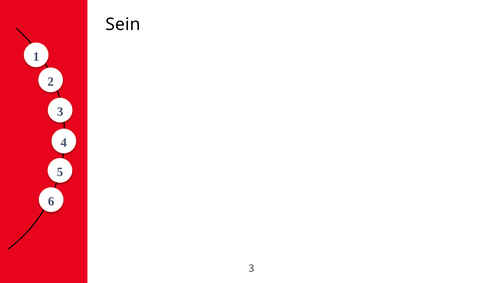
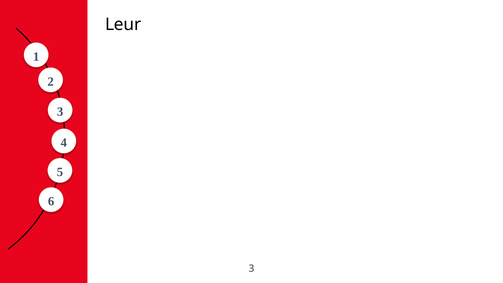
Sein: Sein -> Leur
